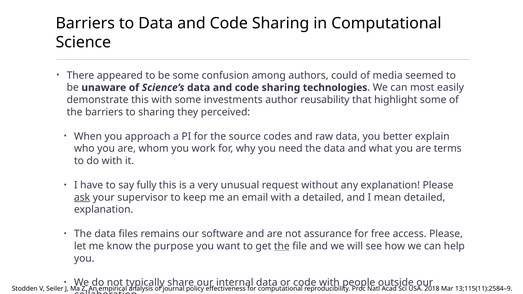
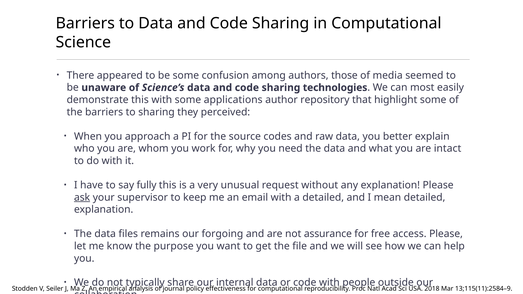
could: could -> those
investments: investments -> applications
reusability: reusability -> repository
terms: terms -> intact
software: software -> forgoing
the at (282, 246) underline: present -> none
